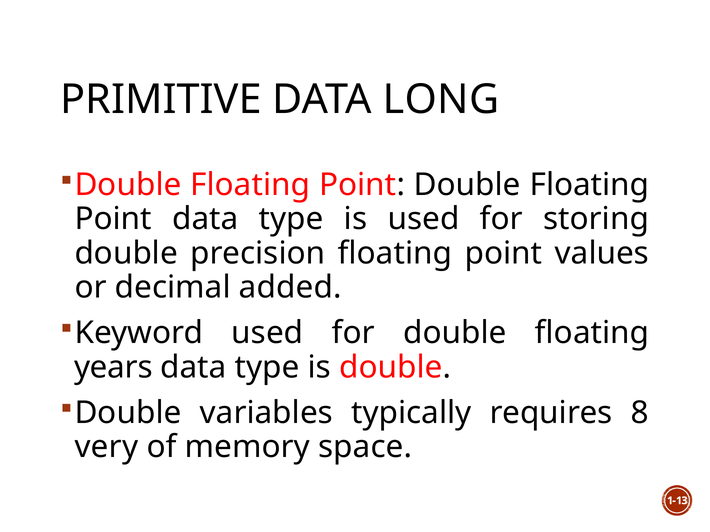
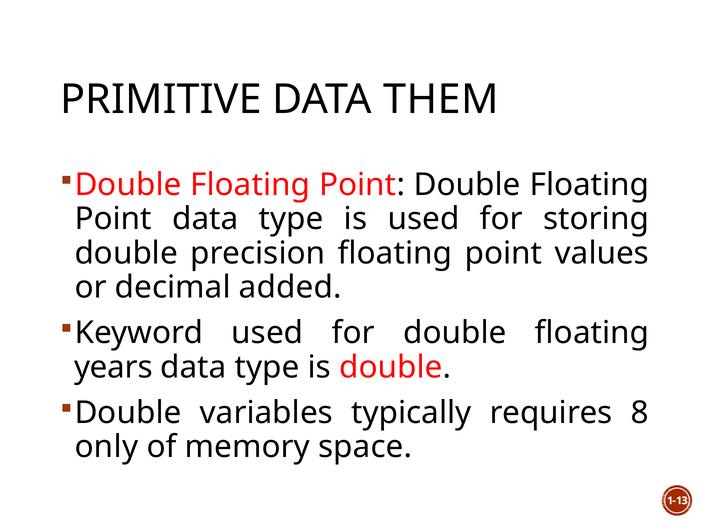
LONG: LONG -> THEM
very: very -> only
